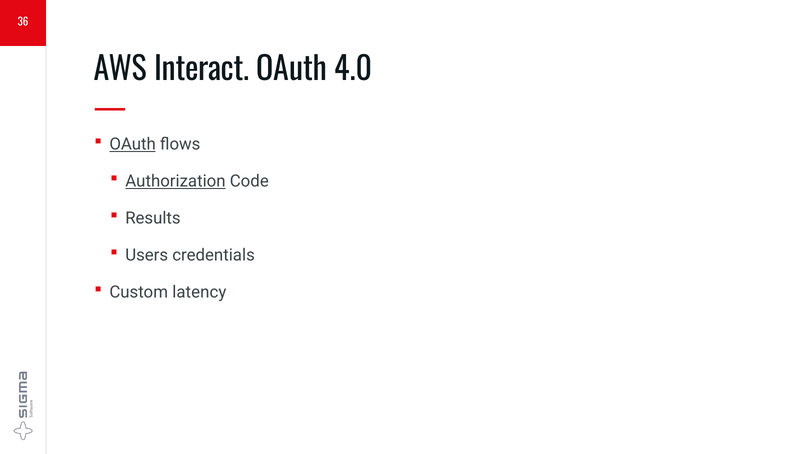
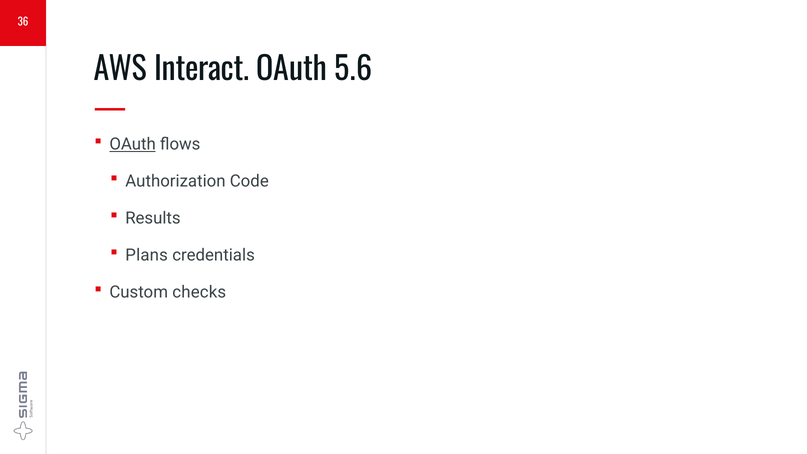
4.0: 4.0 -> 5.6
Authorization underline: present -> none
Users: Users -> Plans
latency: latency -> checks
